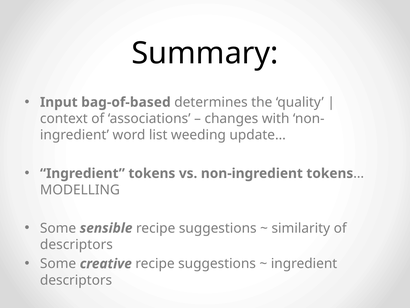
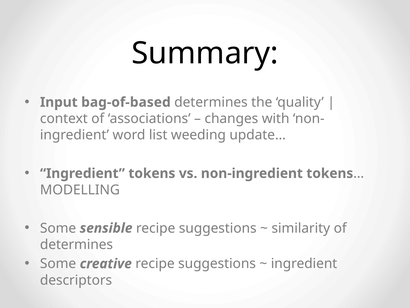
descriptors at (76, 244): descriptors -> determines
